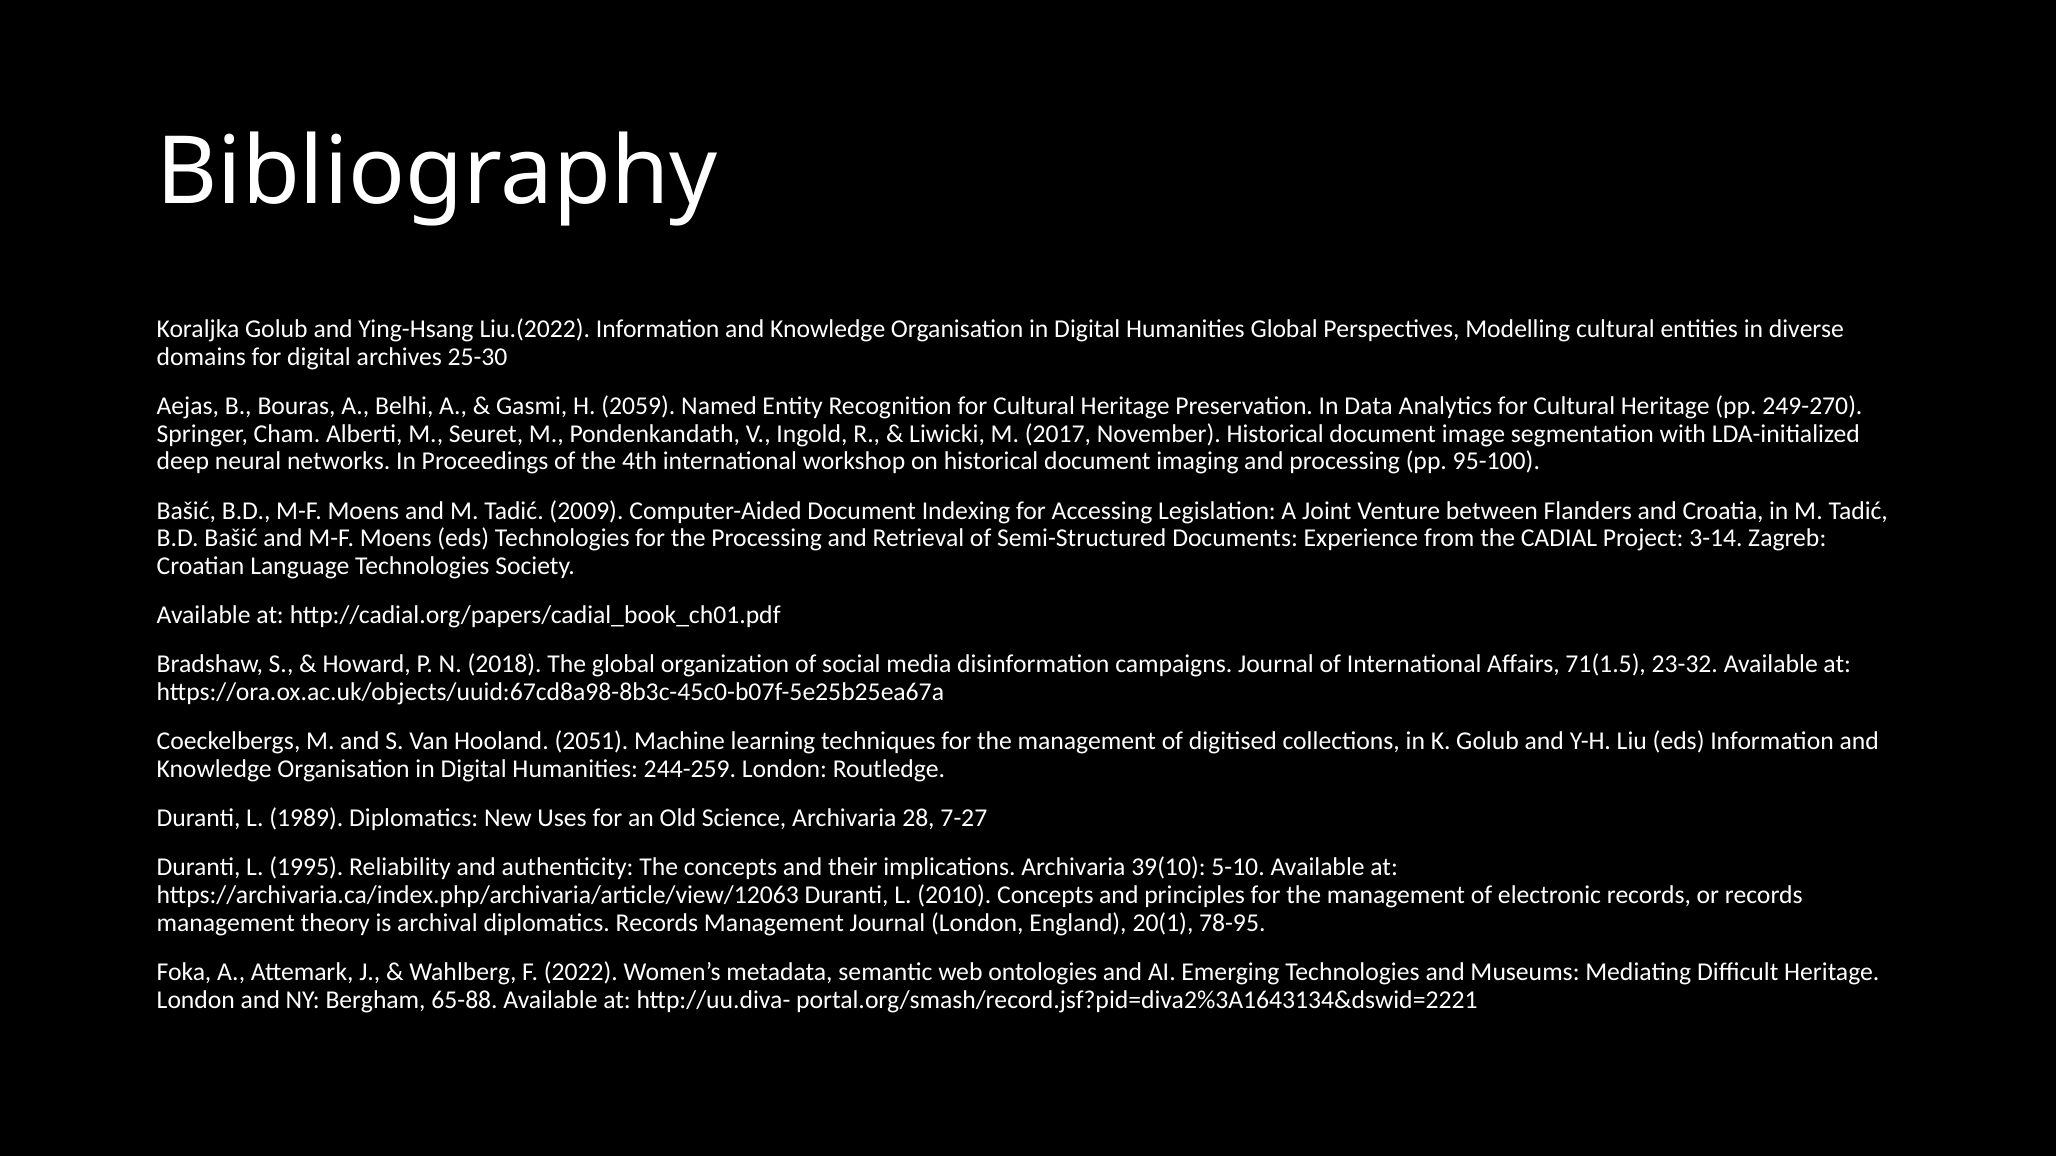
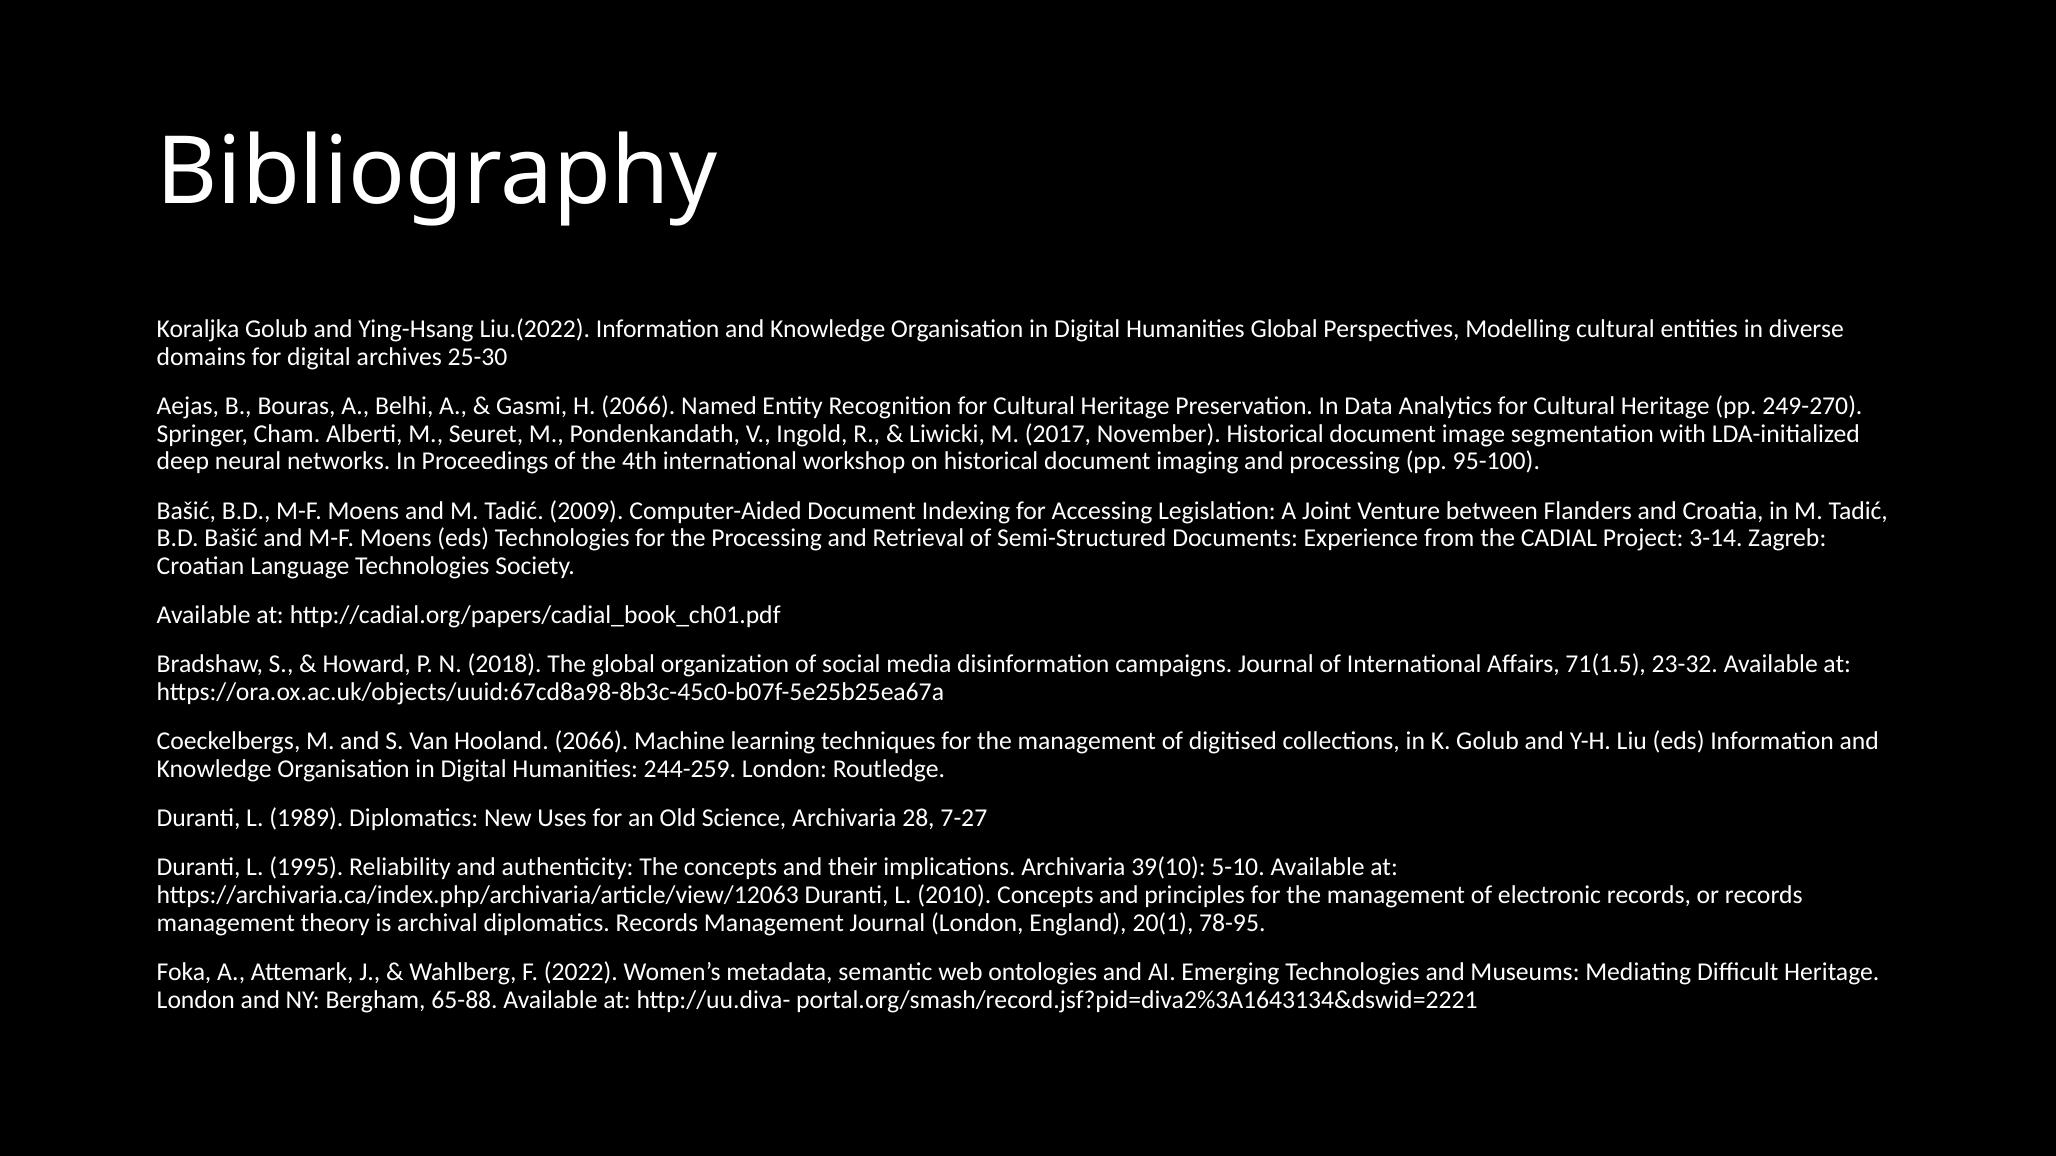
H 2059: 2059 -> 2066
Hooland 2051: 2051 -> 2066
